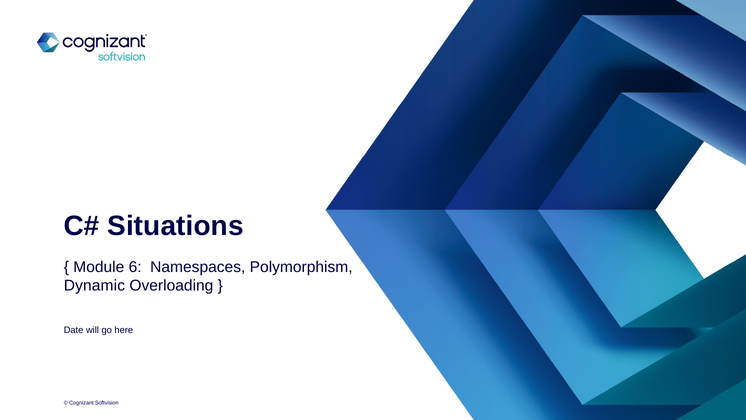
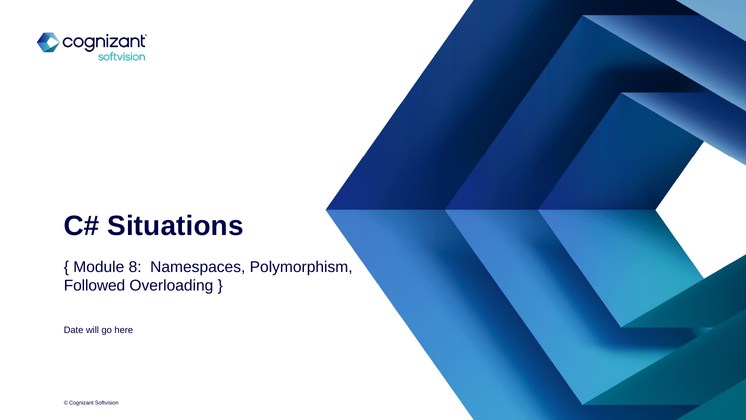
6: 6 -> 8
Dynamic: Dynamic -> Followed
